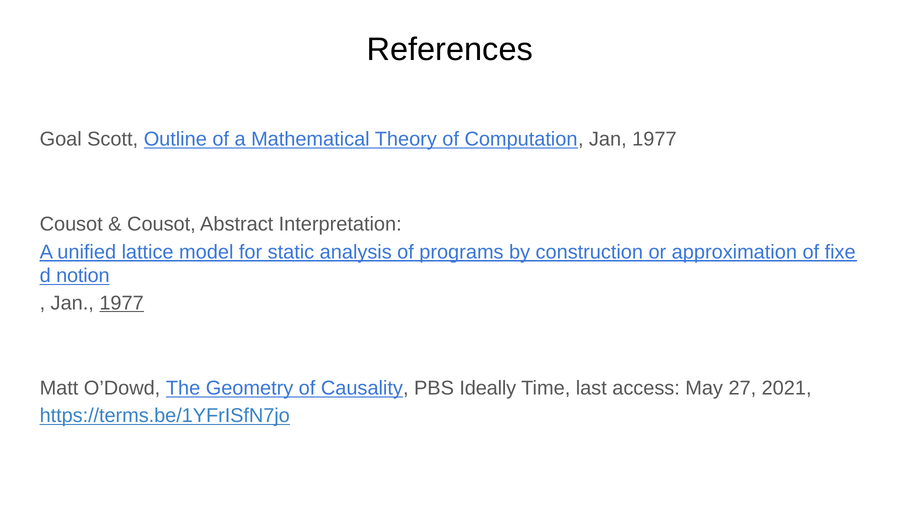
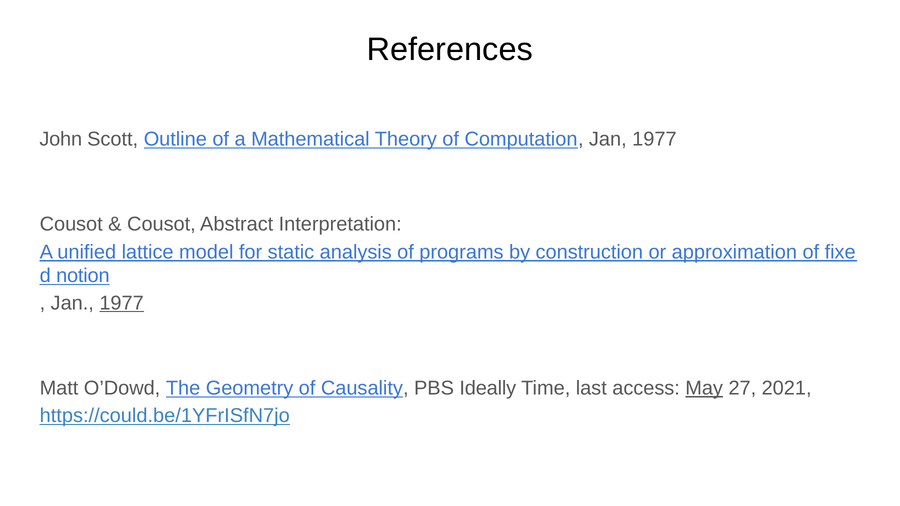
Goal: Goal -> John
May underline: none -> present
https://terms.be/1YFrISfN7jo: https://terms.be/1YFrISfN7jo -> https://could.be/1YFrISfN7jo
